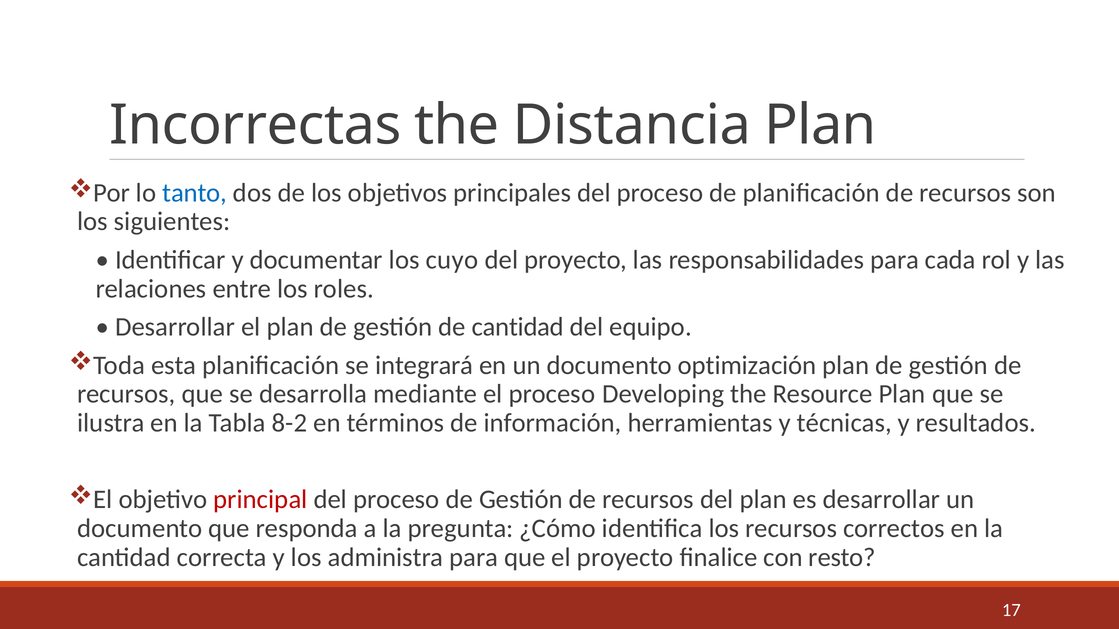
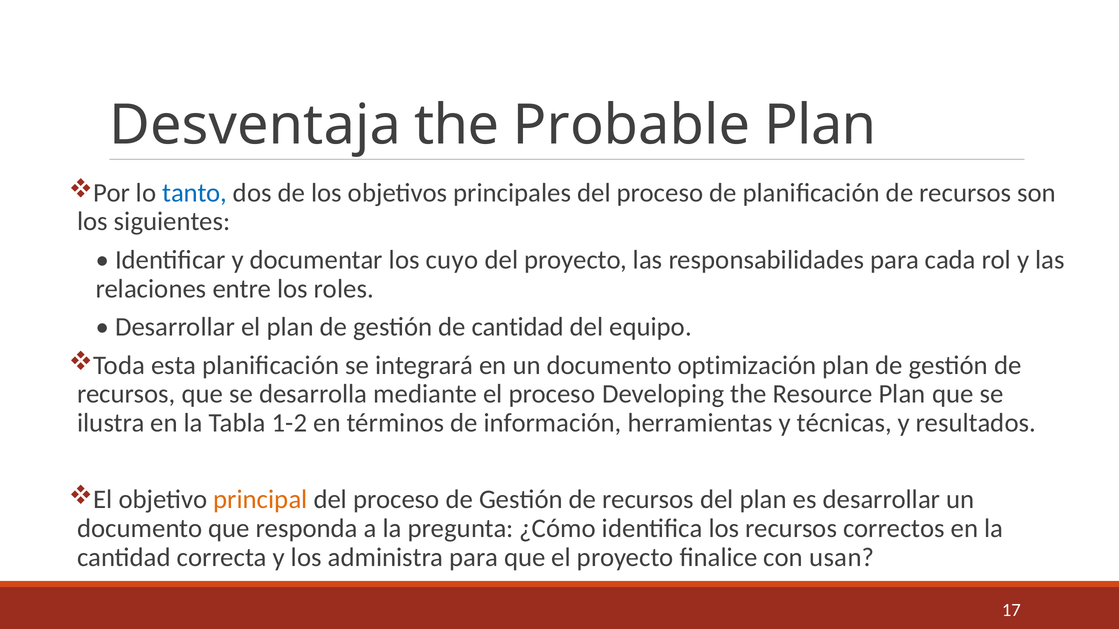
Incorrectas: Incorrectas -> Desventaja
Distancia: Distancia -> Probable
8-2: 8-2 -> 1-2
principal colour: red -> orange
resto: resto -> usan
